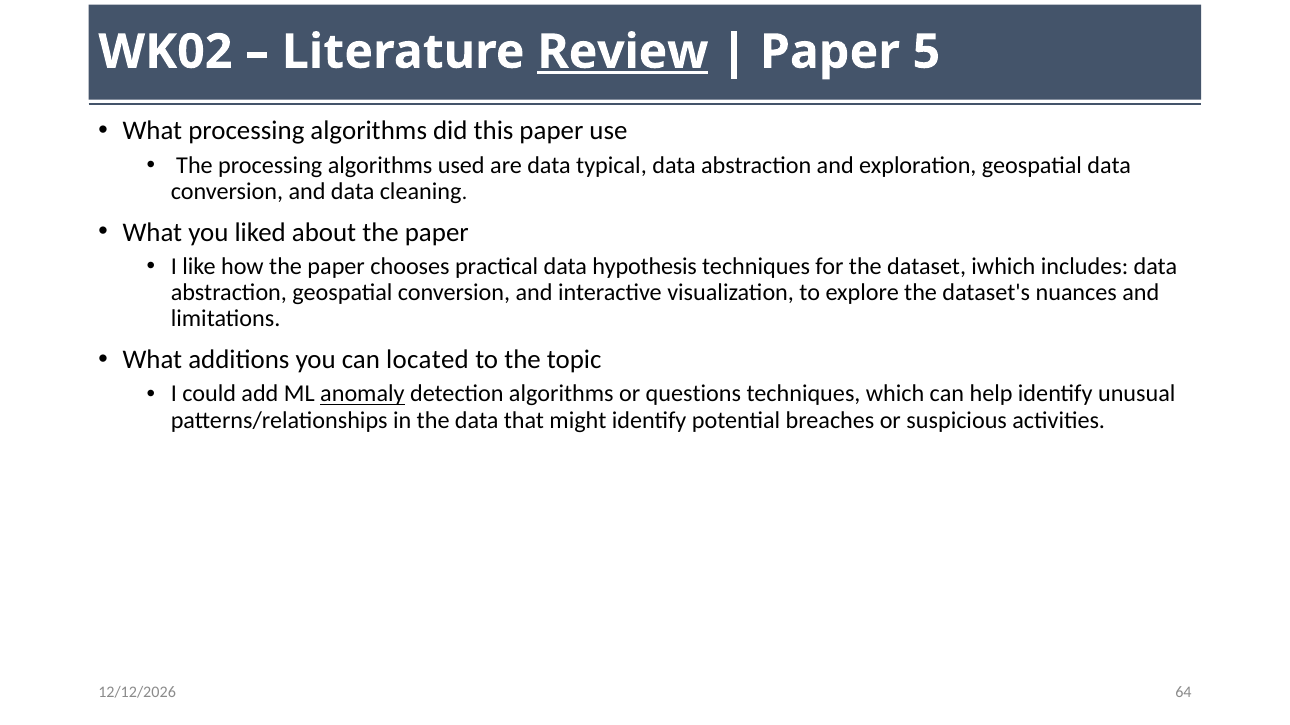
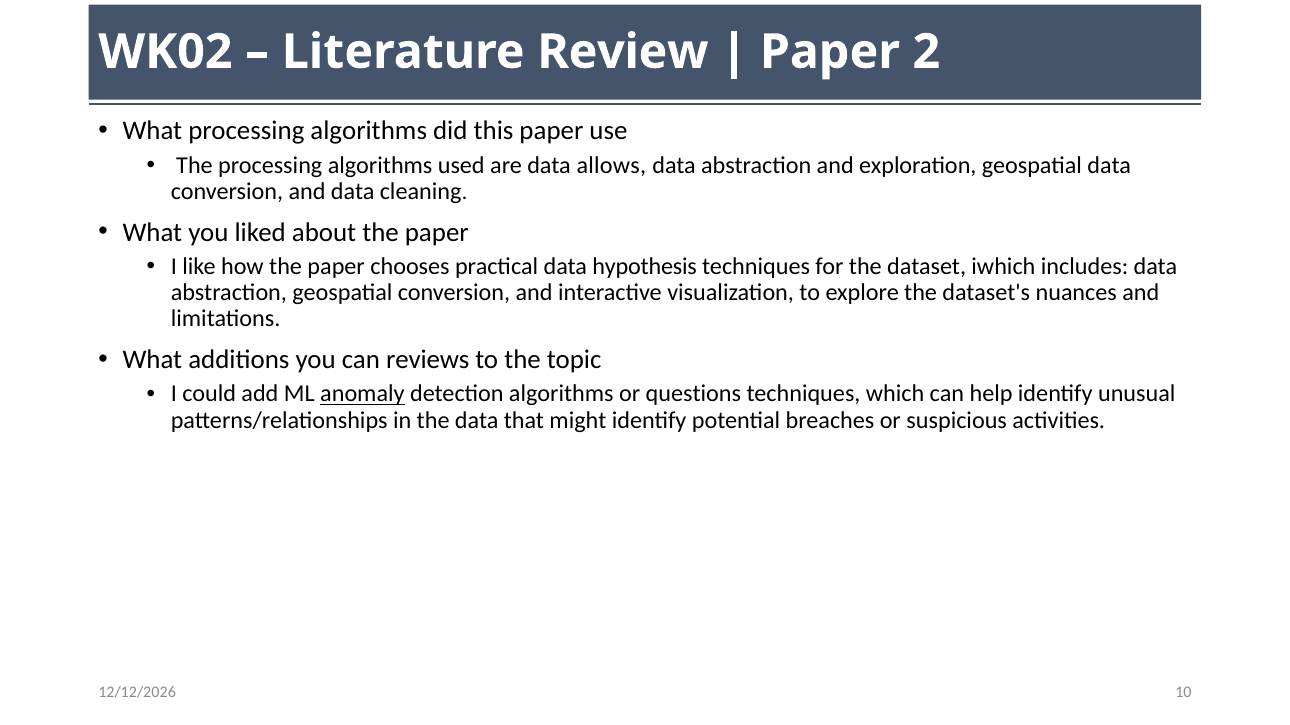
Review underline: present -> none
5: 5 -> 2
typical: typical -> allows
located: located -> reviews
64: 64 -> 10
